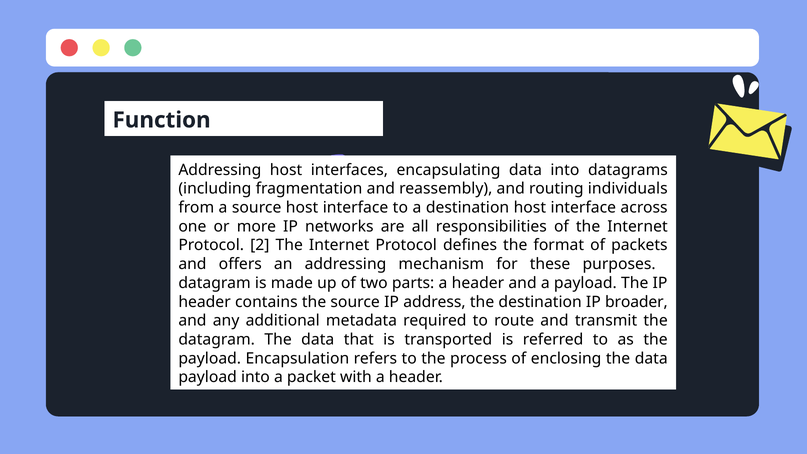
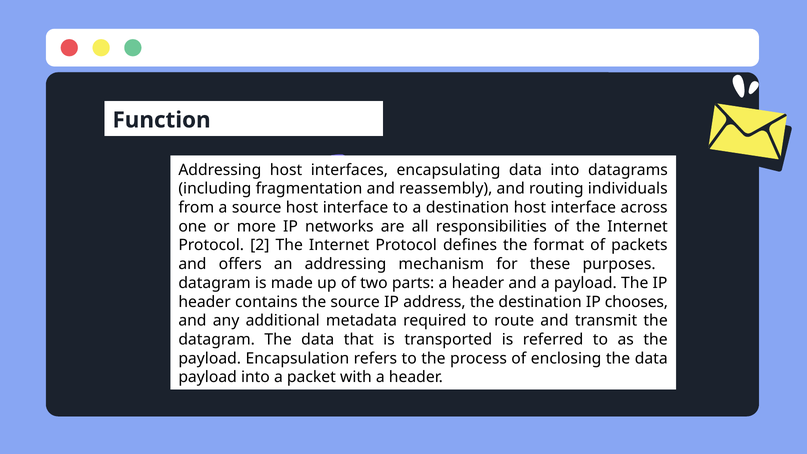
broader: broader -> chooses
